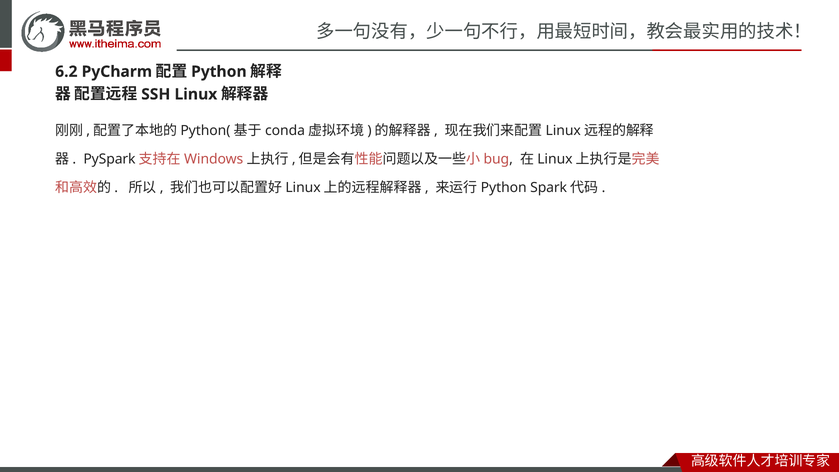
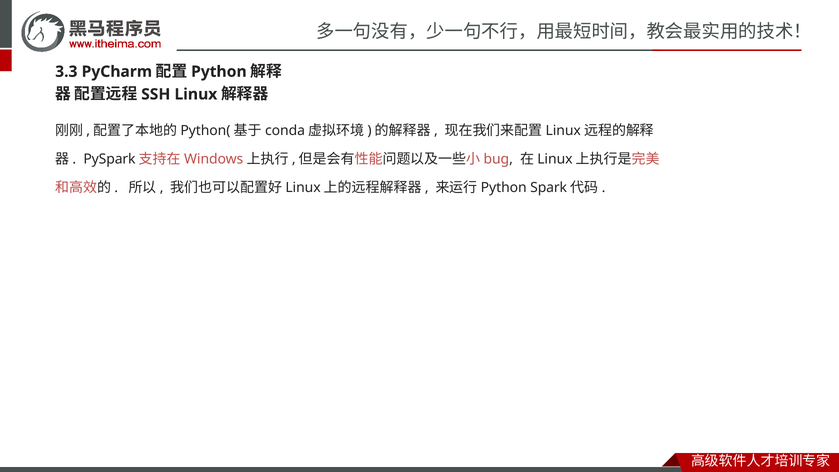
6.2: 6.2 -> 3.3
